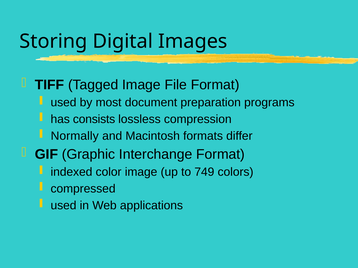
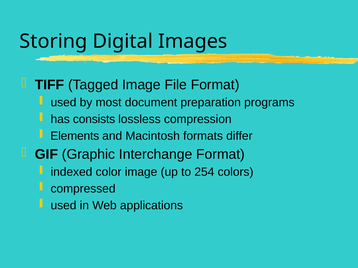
Normally: Normally -> Elements
749: 749 -> 254
